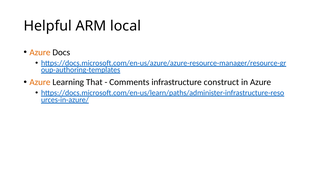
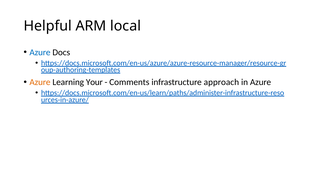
Azure at (40, 52) colour: orange -> blue
That: That -> Your
construct: construct -> approach
